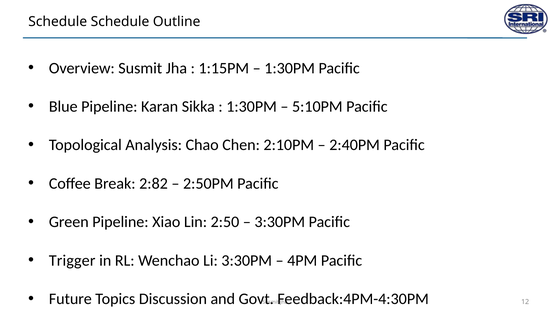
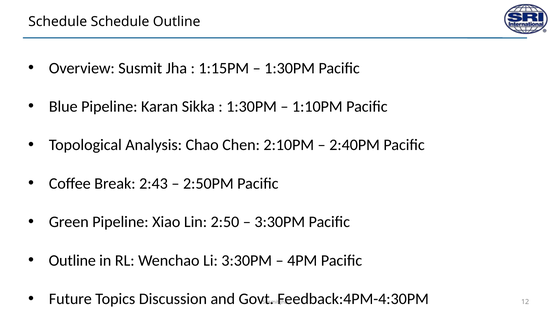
5:10PM: 5:10PM -> 1:10PM
2:82: 2:82 -> 2:43
Trigger at (72, 261): Trigger -> Outline
